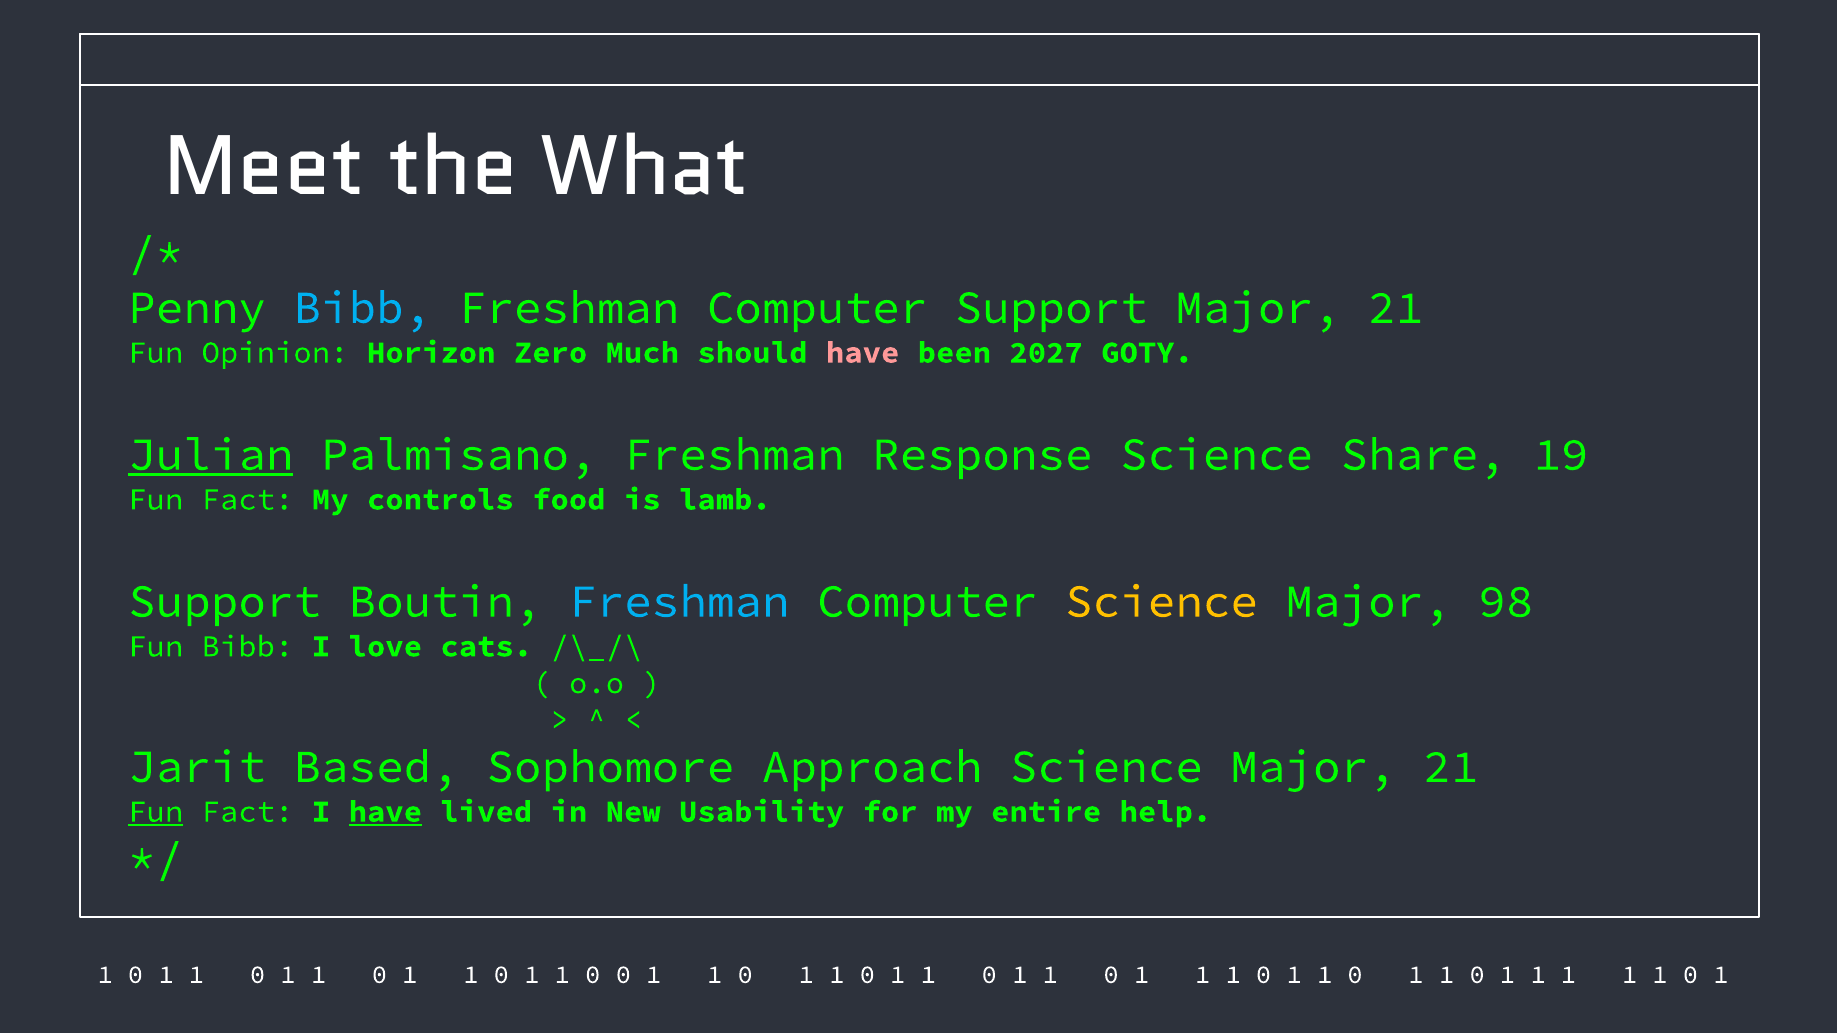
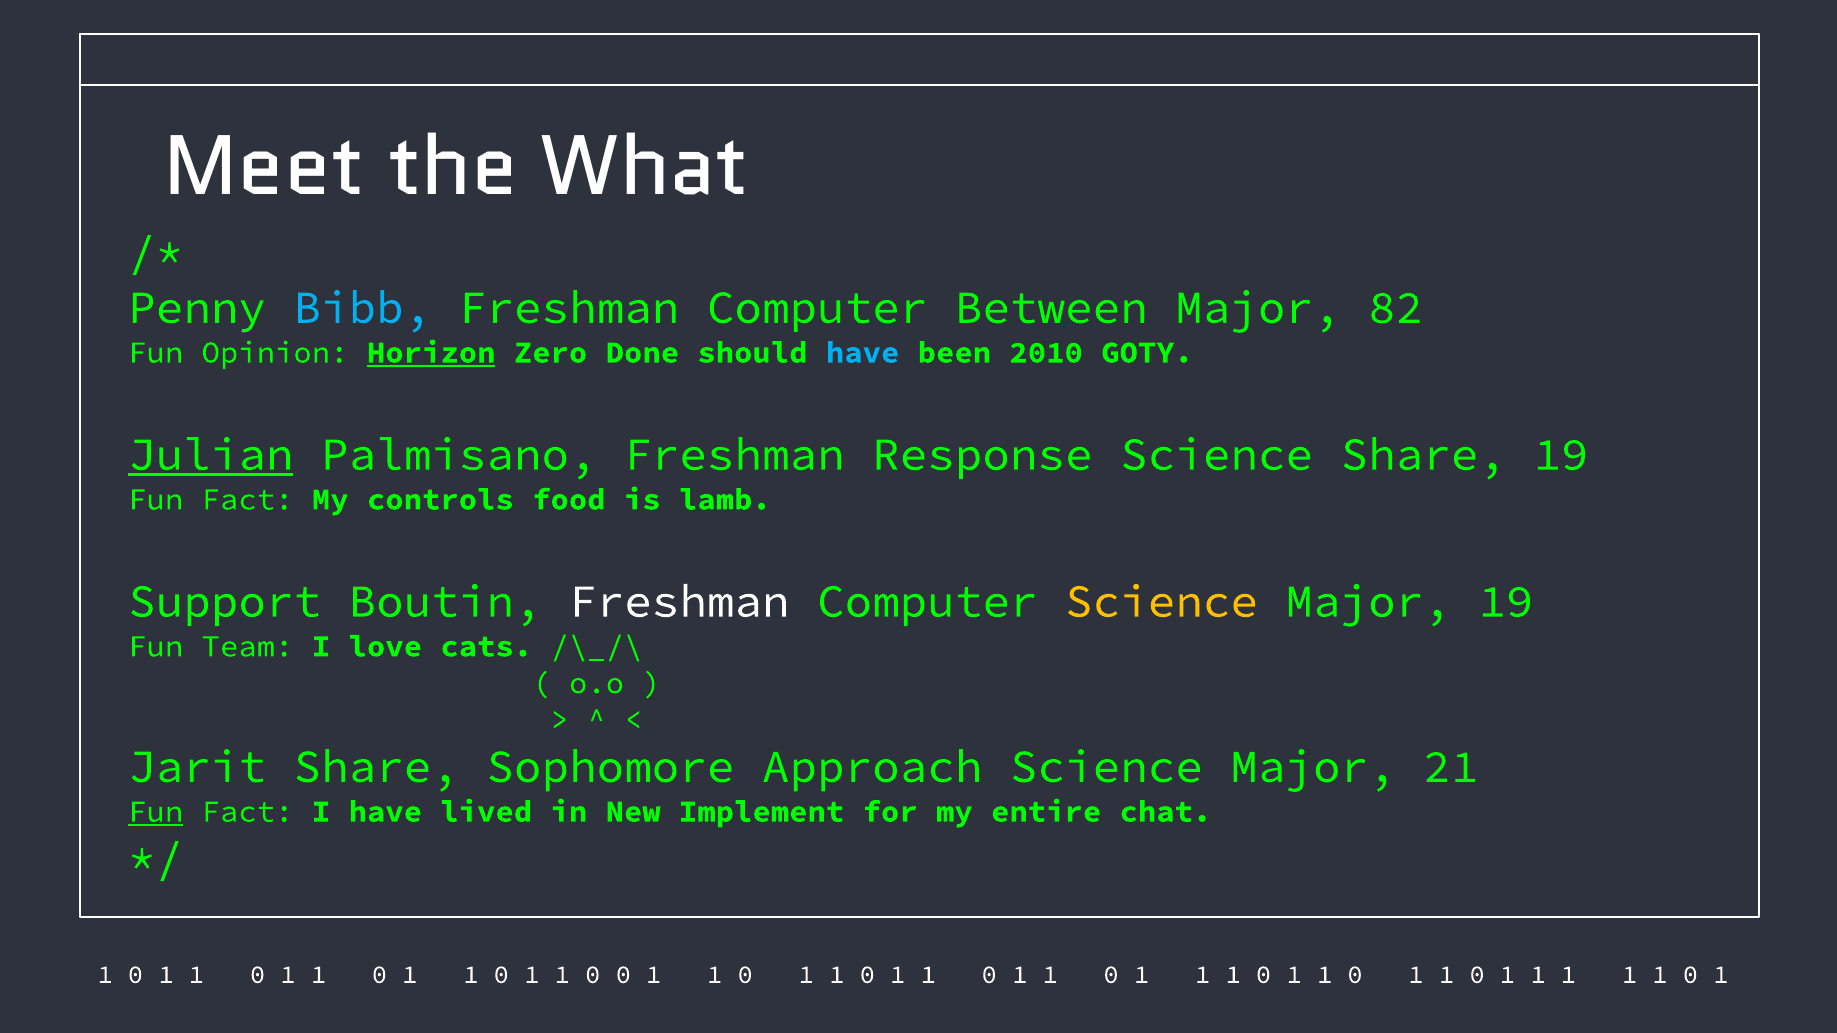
Computer Support: Support -> Between
21 at (1396, 308): 21 -> 82
Horizon underline: none -> present
Much: Much -> Done
have at (863, 353) colour: pink -> light blue
2027: 2027 -> 2010
Freshman at (679, 602) colour: light blue -> white
Major 98: 98 -> 19
Fun Bibb: Bibb -> Team
Jarit Based: Based -> Share
have at (385, 812) underline: present -> none
Usability: Usability -> Implement
help: help -> chat
